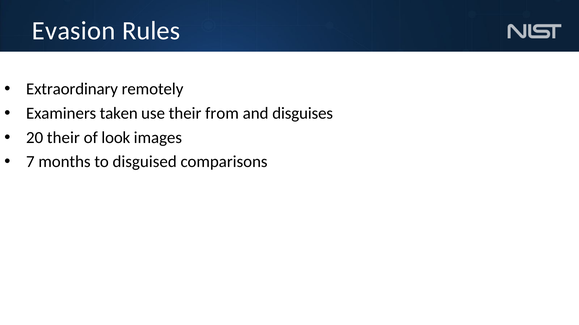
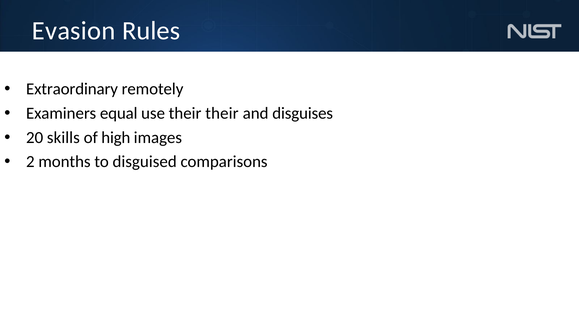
taken: taken -> equal
their from: from -> their
20 their: their -> skills
look: look -> high
7: 7 -> 2
